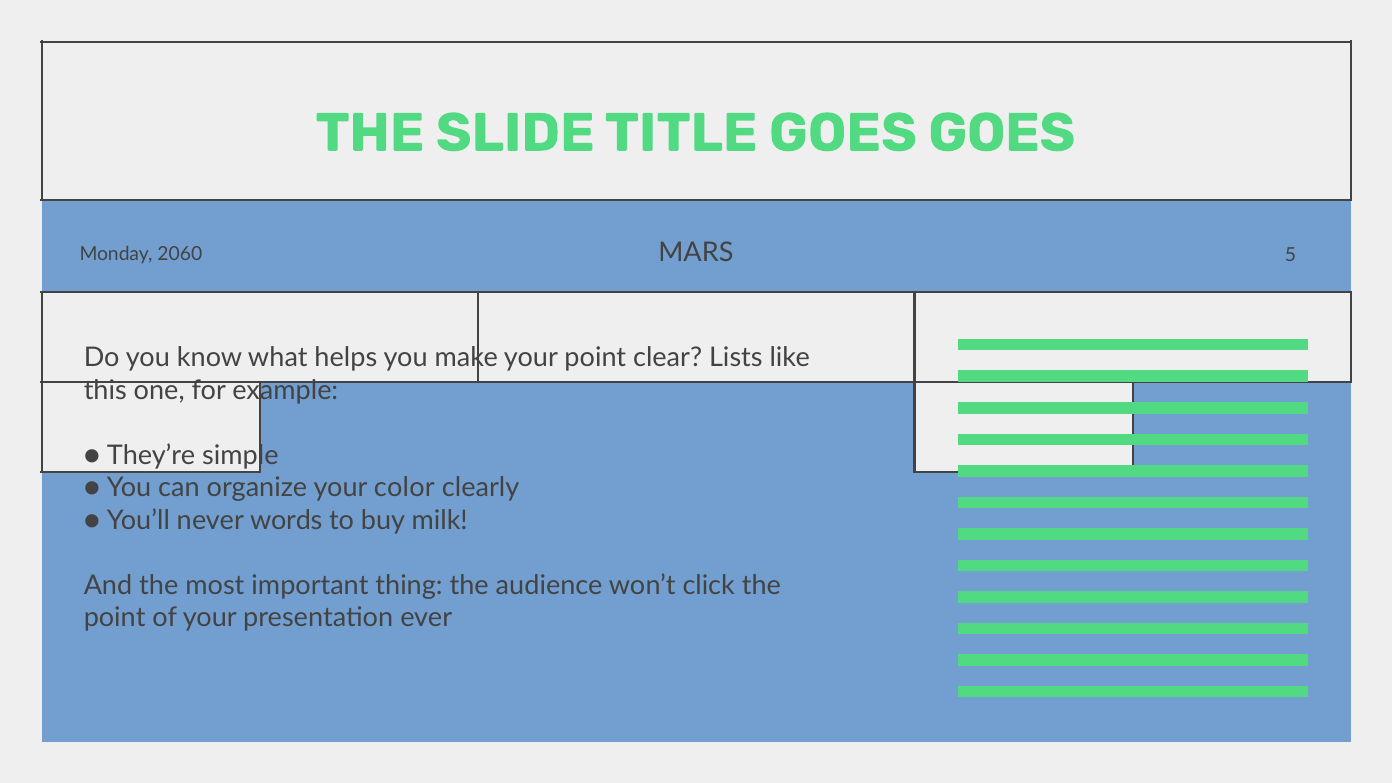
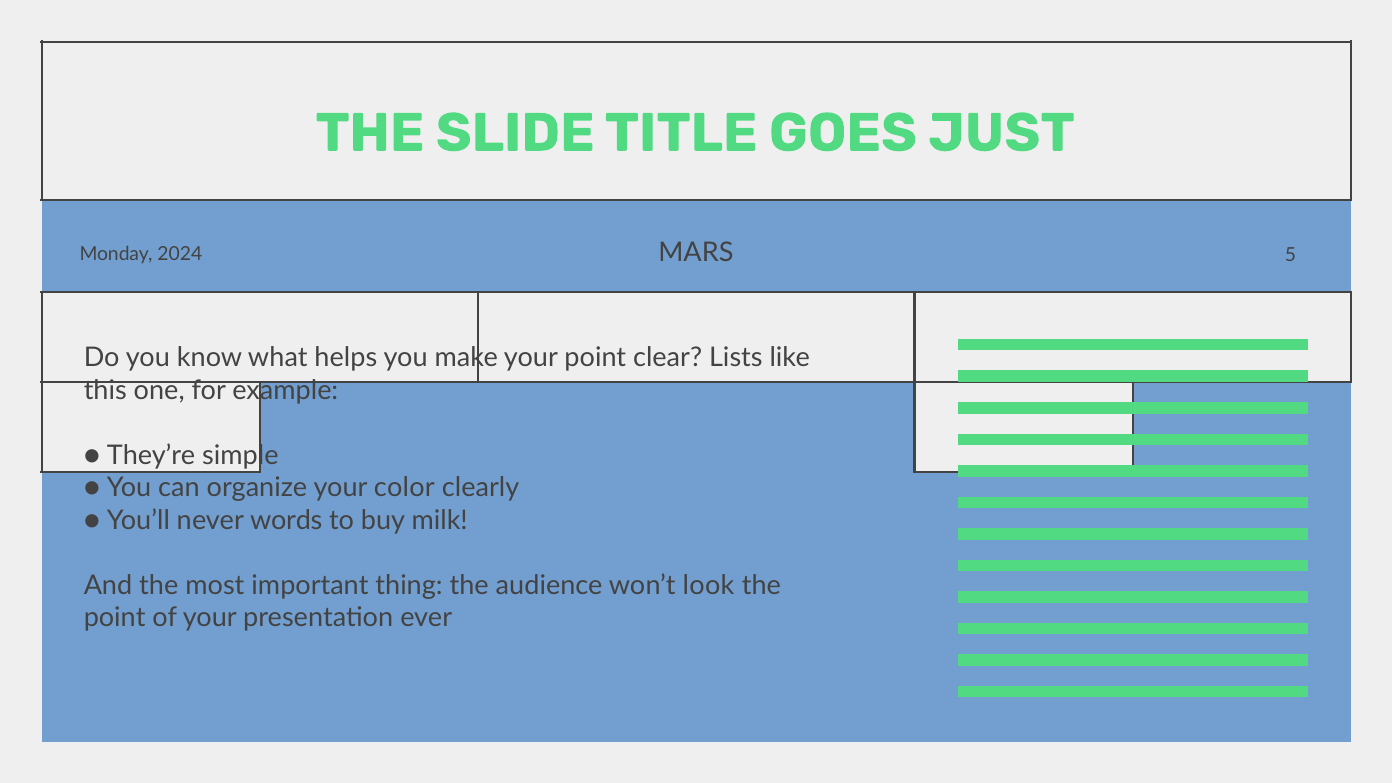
GOES GOES: GOES -> JUST
2060: 2060 -> 2024
click: click -> look
